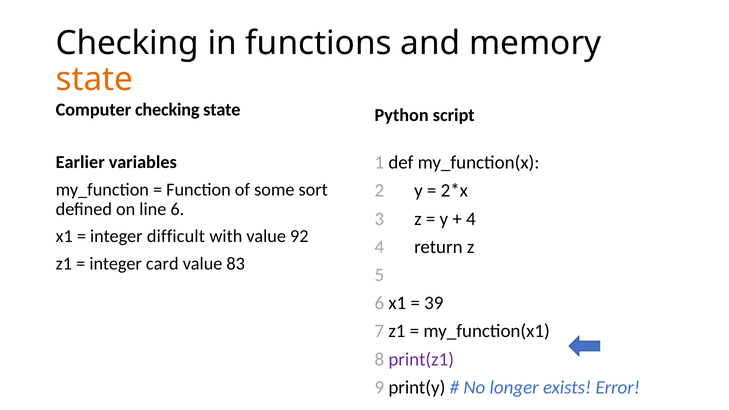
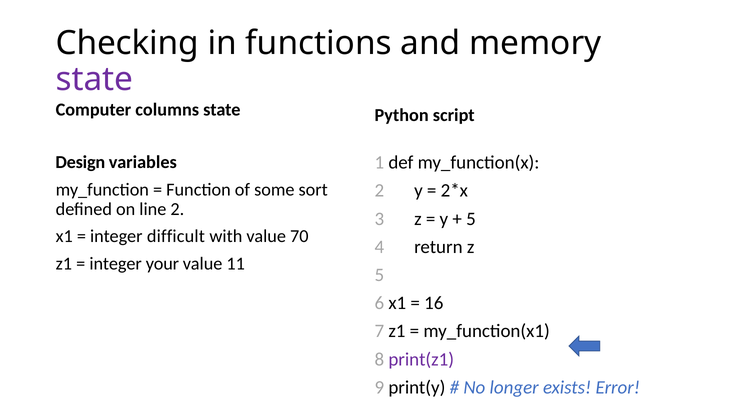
state at (95, 79) colour: orange -> purple
Computer checking: checking -> columns
Earlier: Earlier -> Design
line 6: 6 -> 2
4 at (471, 219): 4 -> 5
92: 92 -> 70
integer card: card -> your
83: 83 -> 11
39: 39 -> 16
